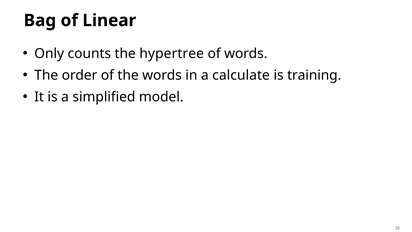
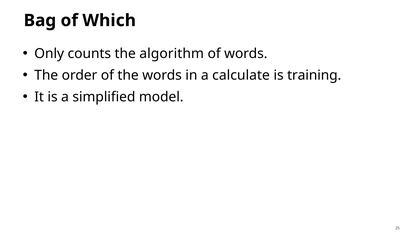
Linear: Linear -> Which
hypertree: hypertree -> algorithm
